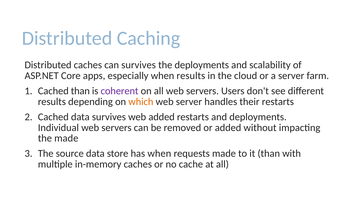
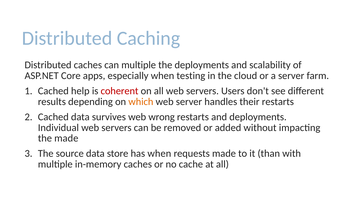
can survives: survives -> multiple
when results: results -> testing
Cached than: than -> help
coherent colour: purple -> red
web added: added -> wrong
